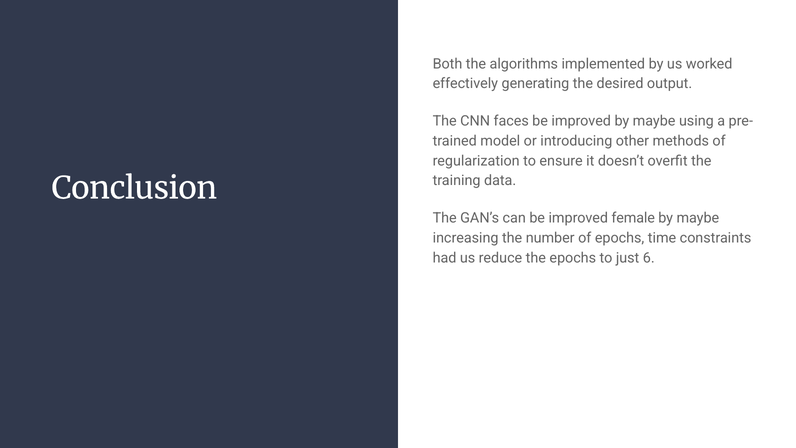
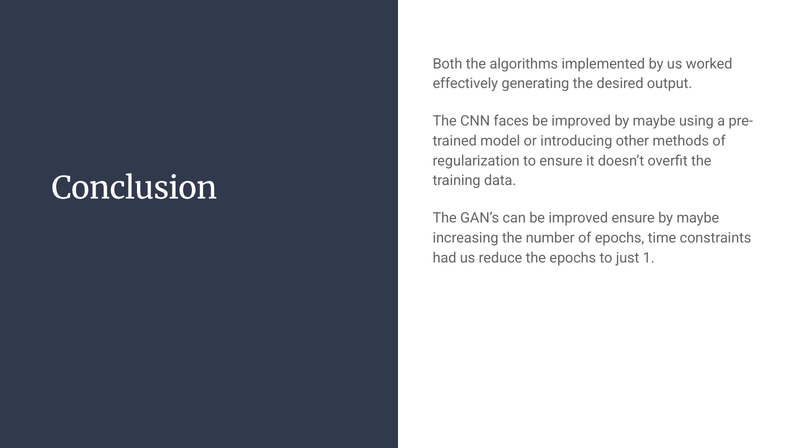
improved female: female -> ensure
6: 6 -> 1
